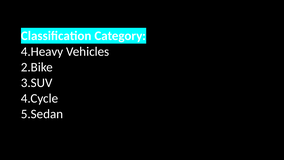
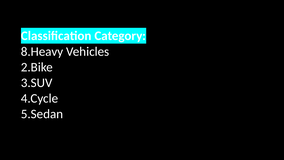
4.Heavy: 4.Heavy -> 8.Heavy
